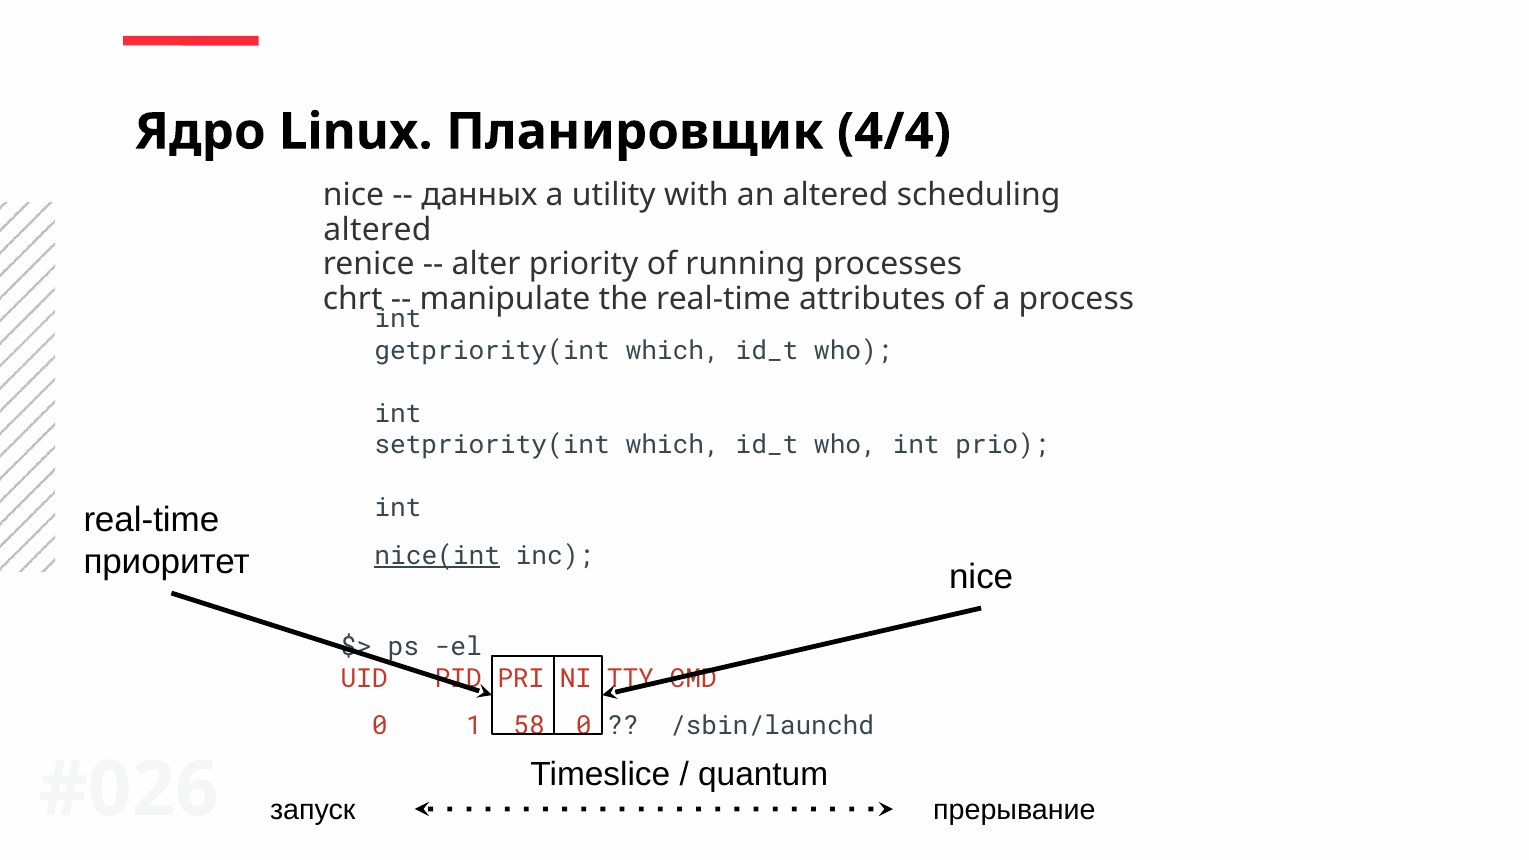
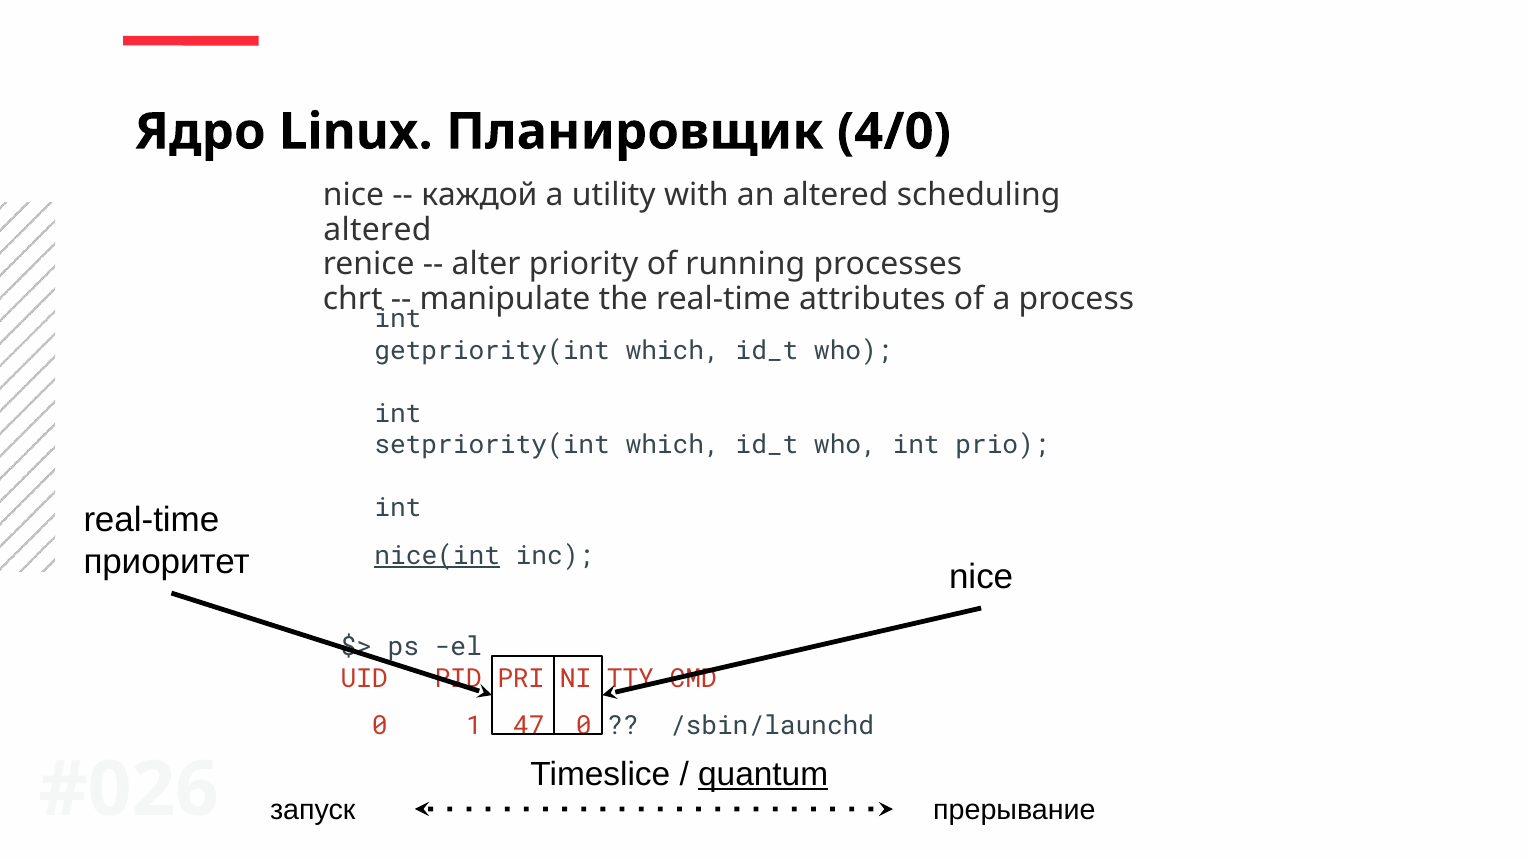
4/4: 4/4 -> 4/0
данных: данных -> каждой
58: 58 -> 47
quantum underline: none -> present
